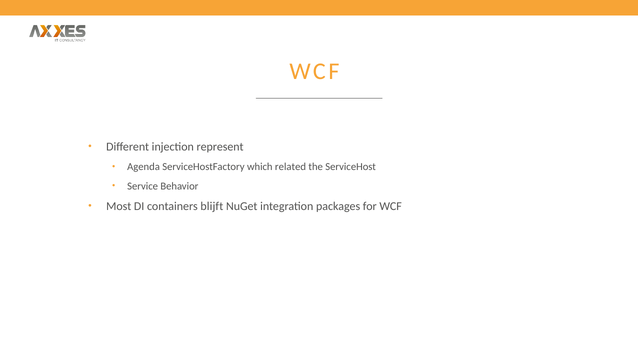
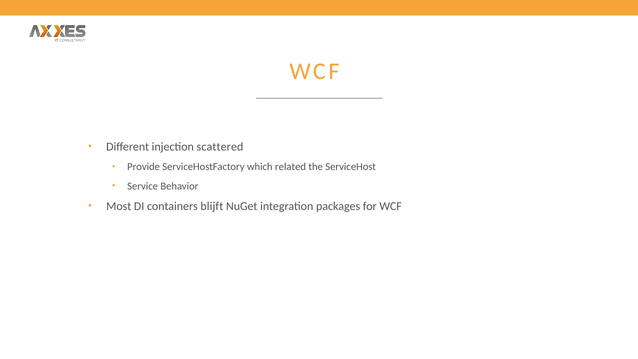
represent: represent -> scattered
Agenda: Agenda -> Provide
